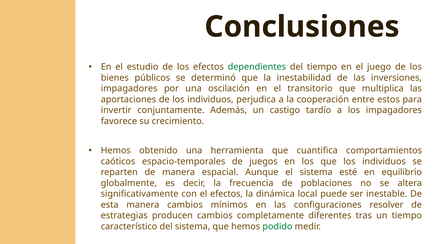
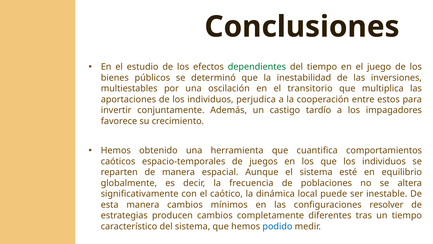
impagadores at (129, 88): impagadores -> multiestables
el efectos: efectos -> caótico
podido colour: green -> blue
